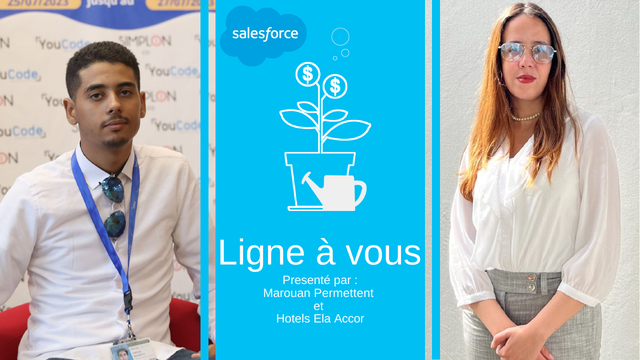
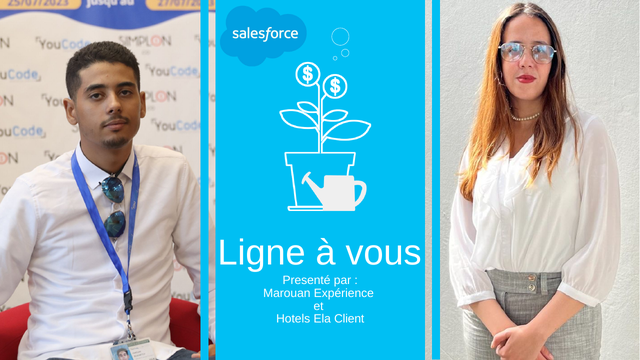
Permettent: Permettent -> Expérience
Accor: Accor -> Client
